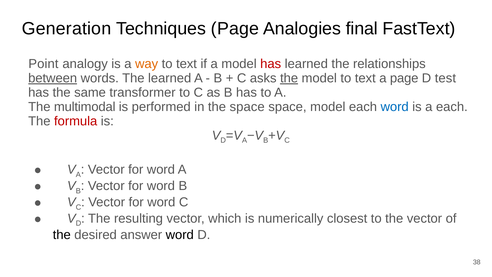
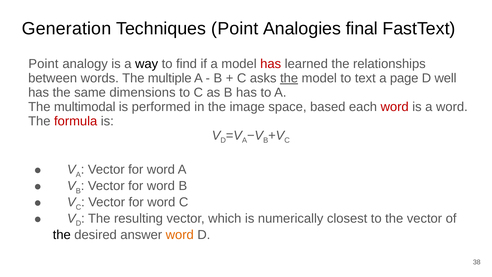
Techniques Page: Page -> Point
way colour: orange -> black
text at (187, 64): text -> find
between underline: present -> none
The learned: learned -> multiple
test: test -> well
transformer: transformer -> dimensions
the space: space -> image
space model: model -> based
word at (395, 107) colour: blue -> red
a each: each -> word
word at (180, 235) colour: black -> orange
